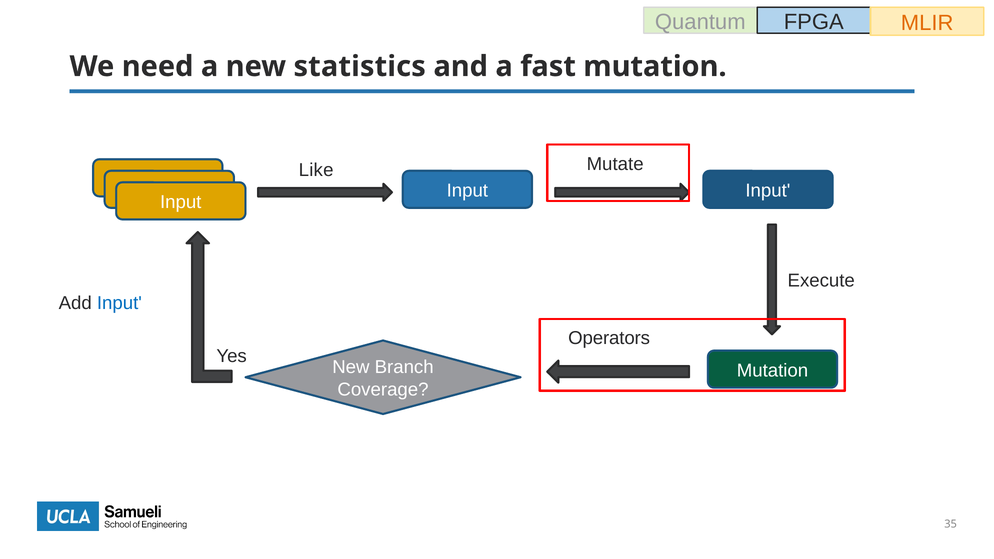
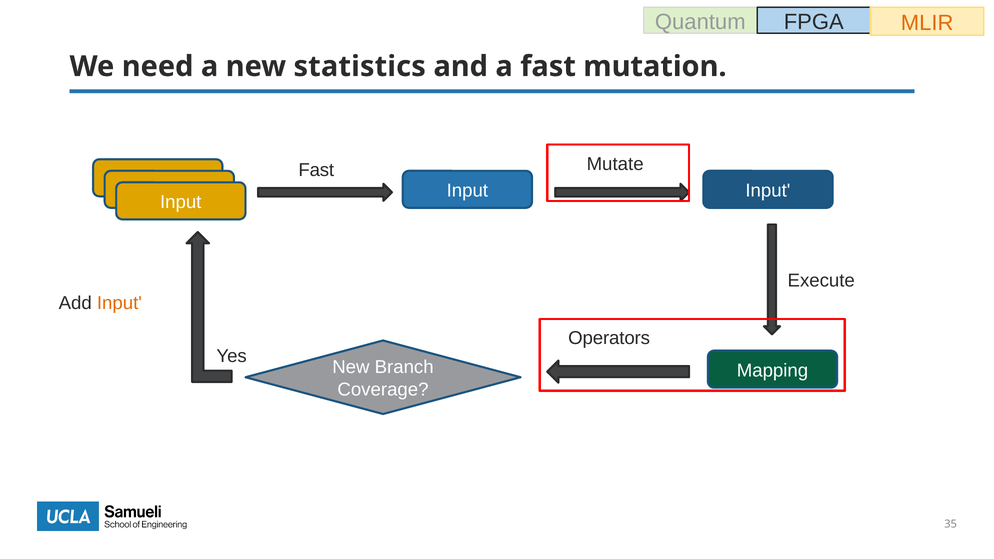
Like at (316, 170): Like -> Fast
Input at (119, 303) colour: blue -> orange
Mutation at (772, 371): Mutation -> Mapping
